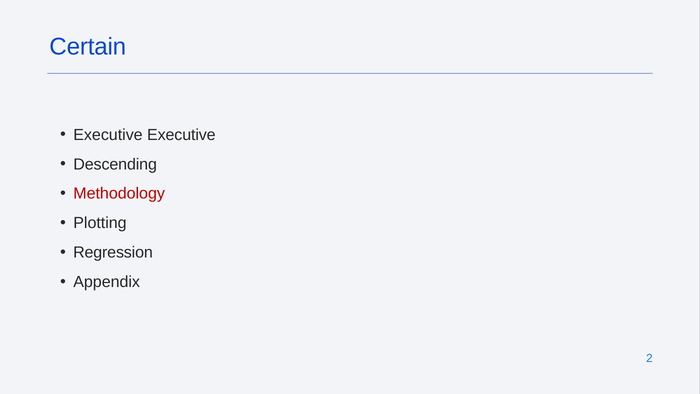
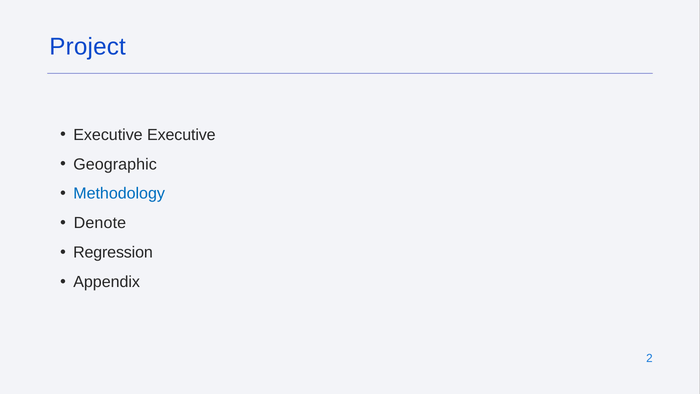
Certain: Certain -> Project
Descending: Descending -> Geographic
Methodology colour: red -> blue
Plotting: Plotting -> Denote
